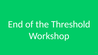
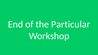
Threshold: Threshold -> Particular
